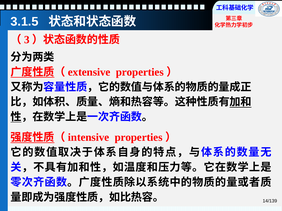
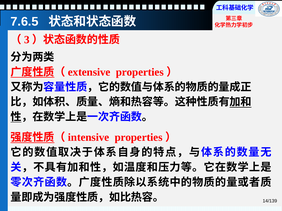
3.1.5: 3.1.5 -> 7.6.5
